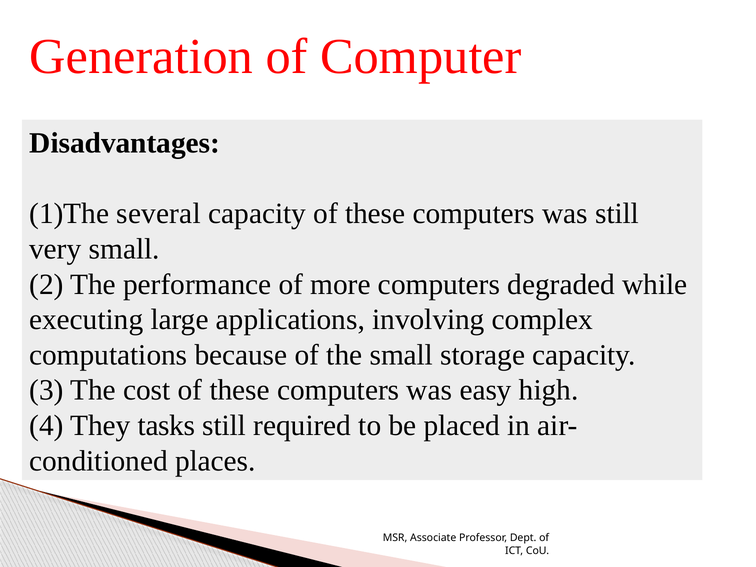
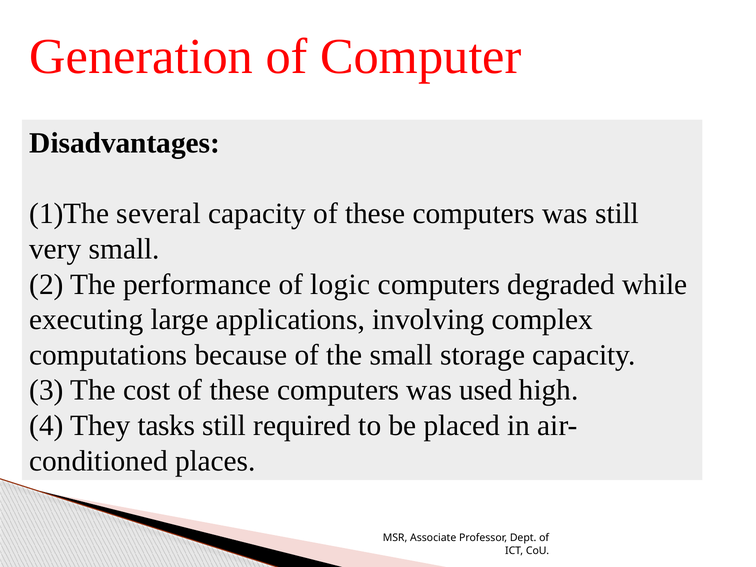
more: more -> logic
easy: easy -> used
